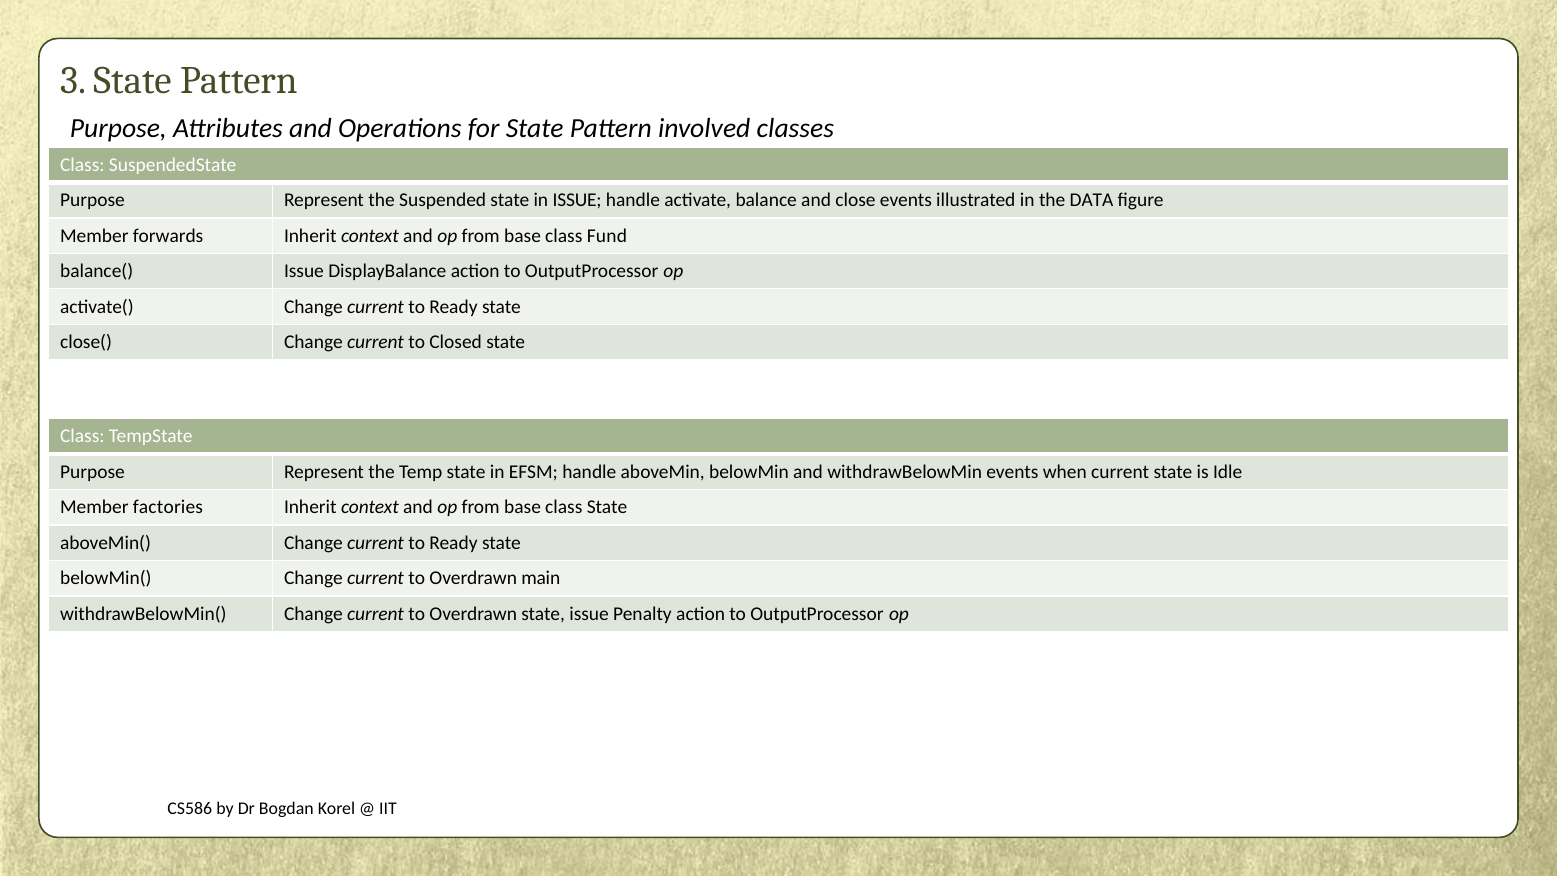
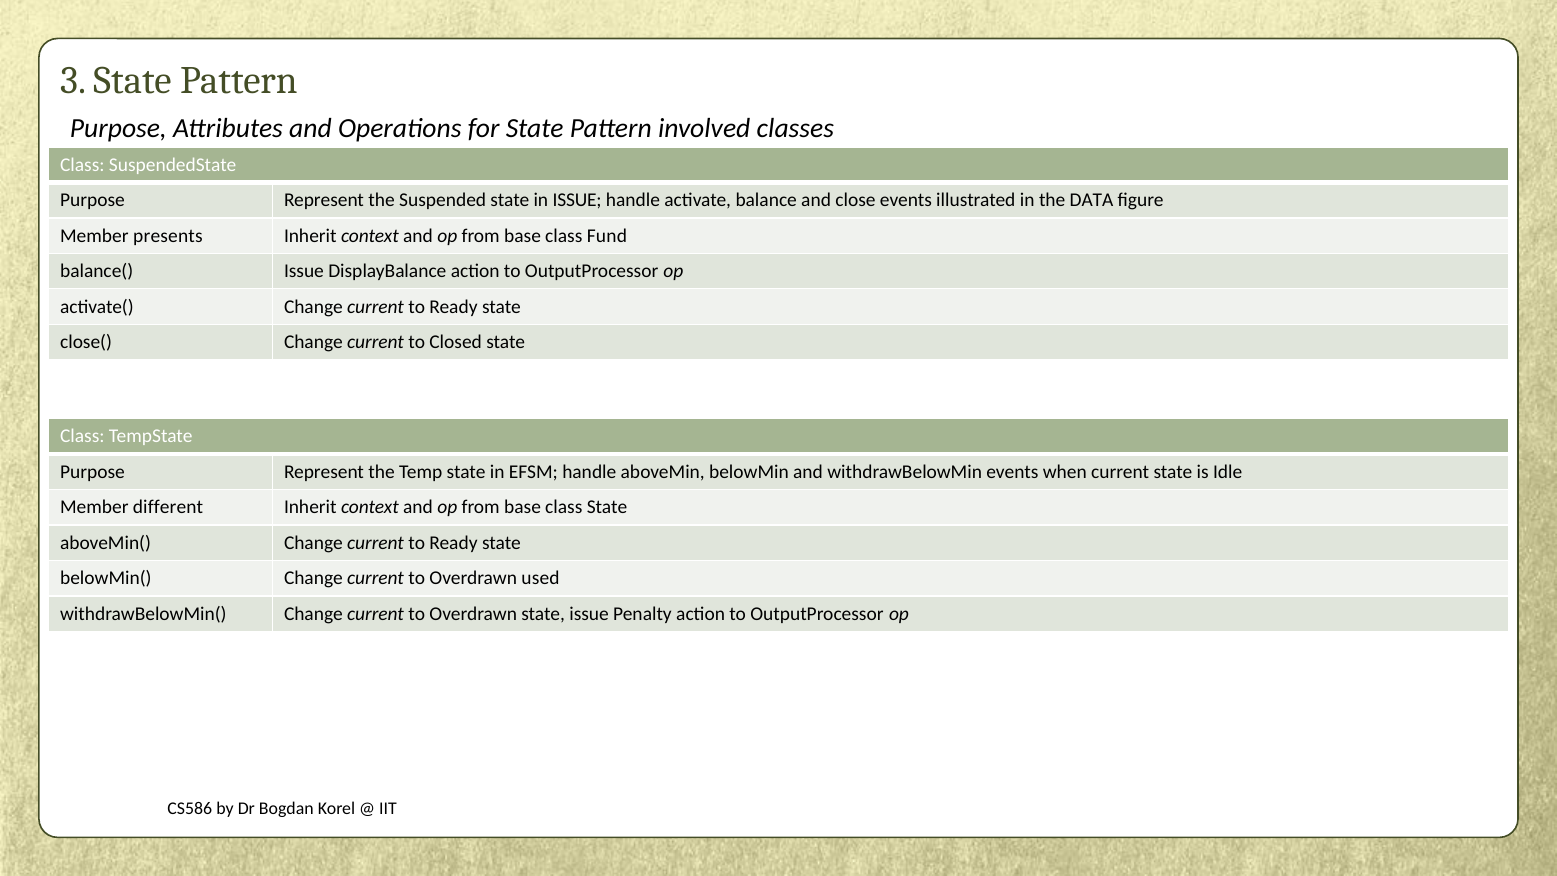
forwards: forwards -> presents
factories: factories -> different
main: main -> used
